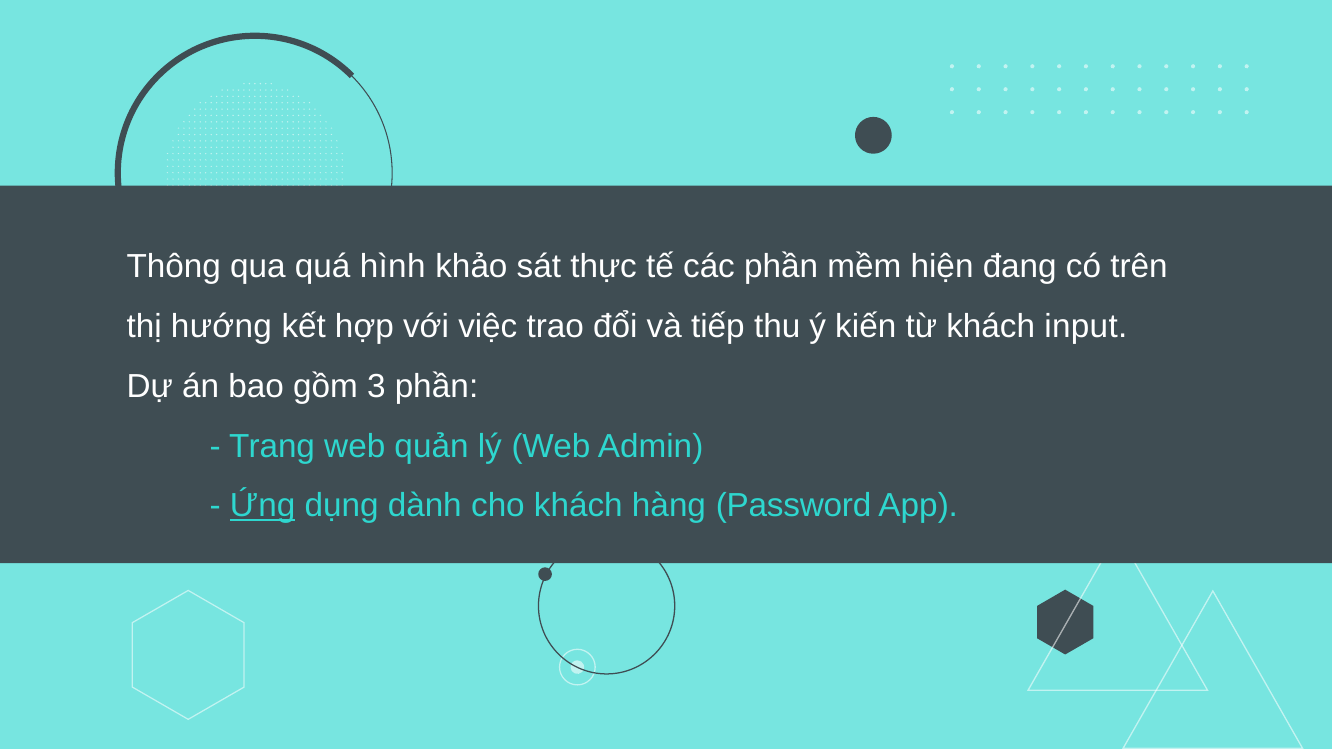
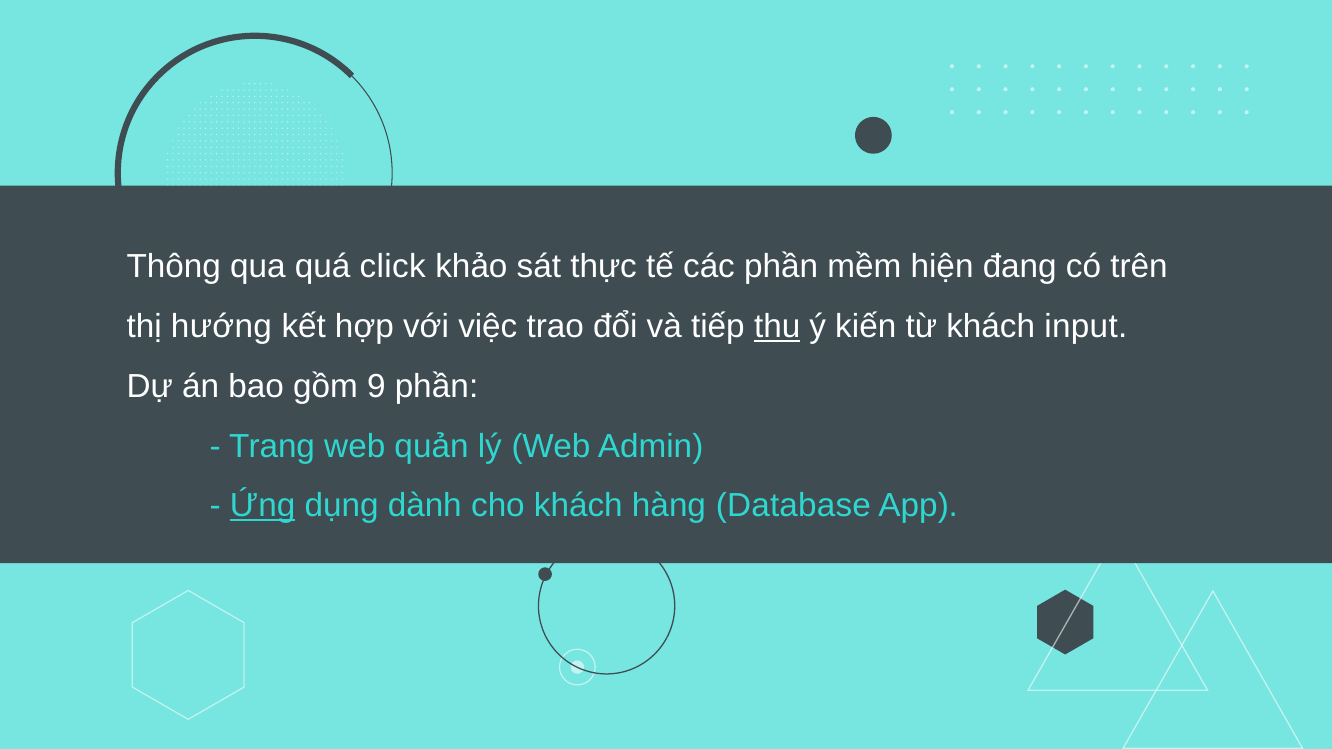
hình: hình -> click
thu underline: none -> present
3: 3 -> 9
Password: Password -> Database
